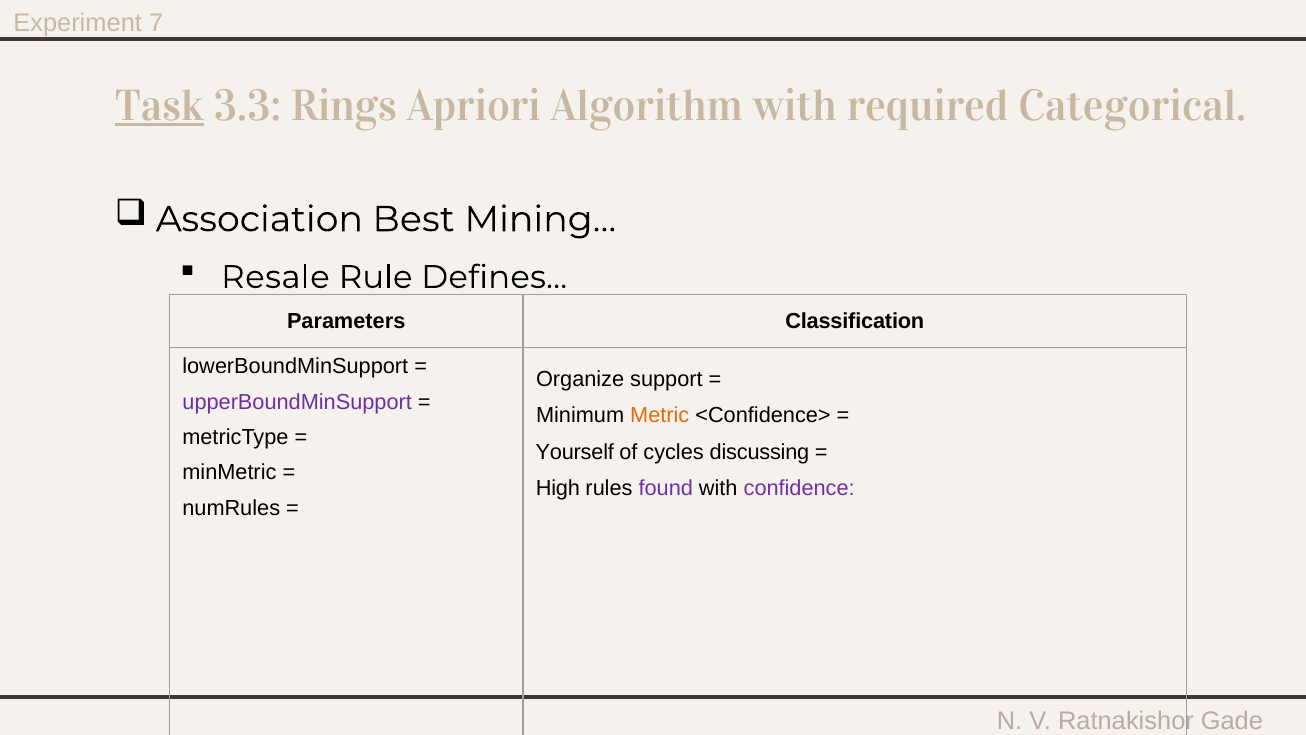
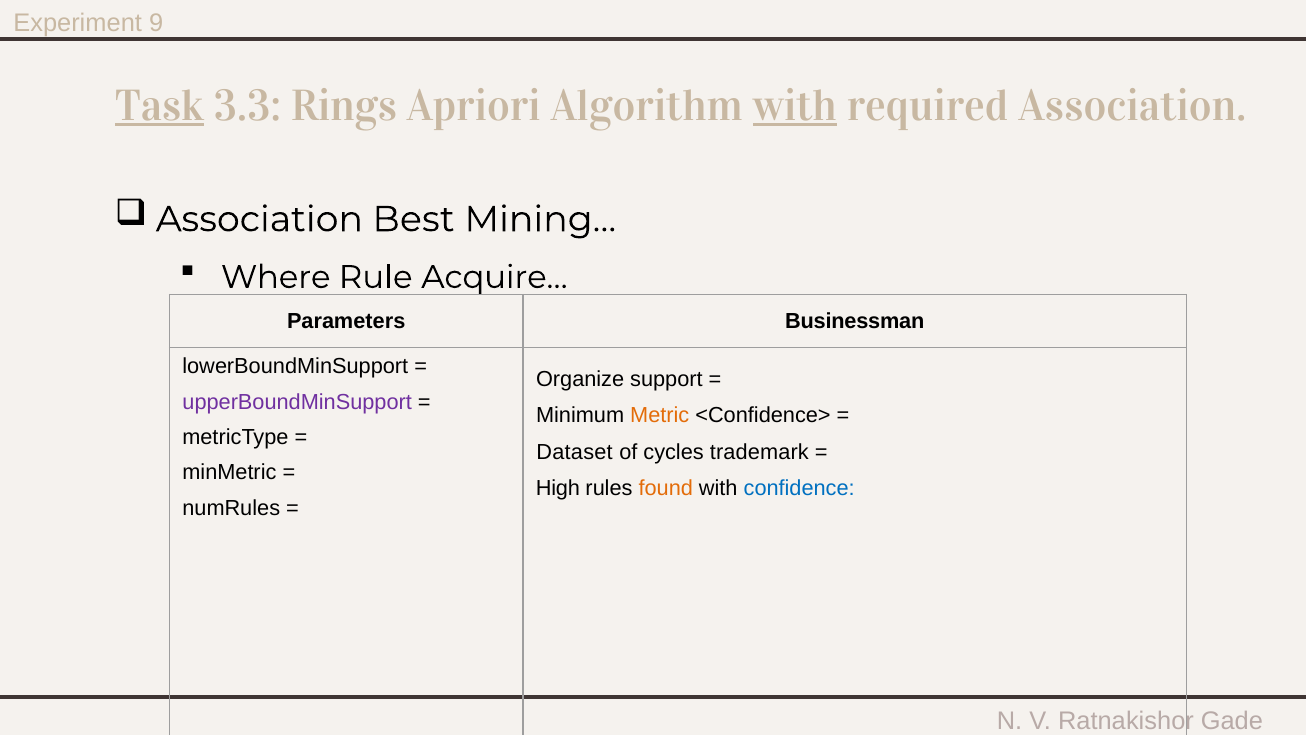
7: 7 -> 9
with at (795, 106) underline: none -> present
required Categorical: Categorical -> Association
Resale: Resale -> Where
Defines…: Defines… -> Acquire…
Classification: Classification -> Businessman
Yourself: Yourself -> Dataset
discussing: discussing -> trademark
found colour: purple -> orange
confidence colour: purple -> blue
